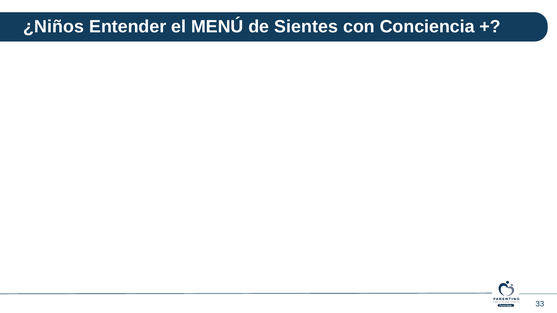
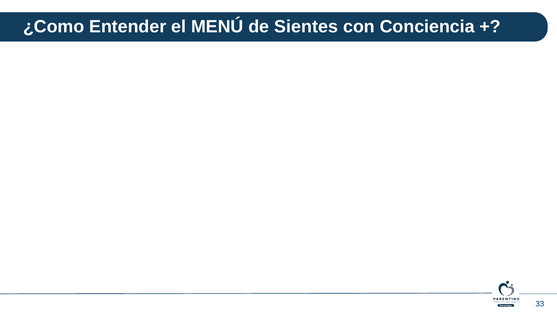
¿Niños: ¿Niños -> ¿Como
